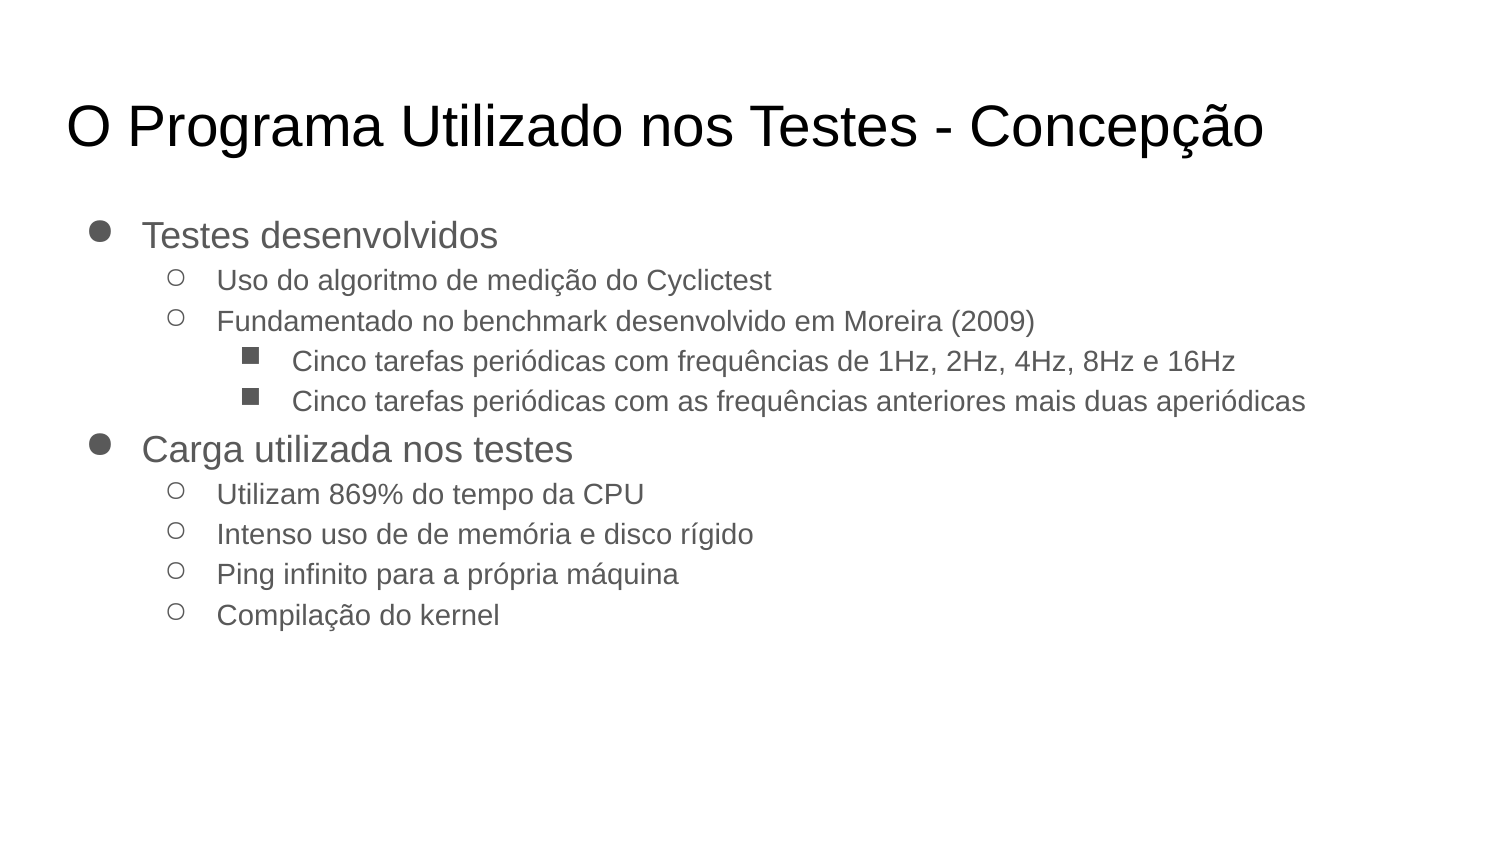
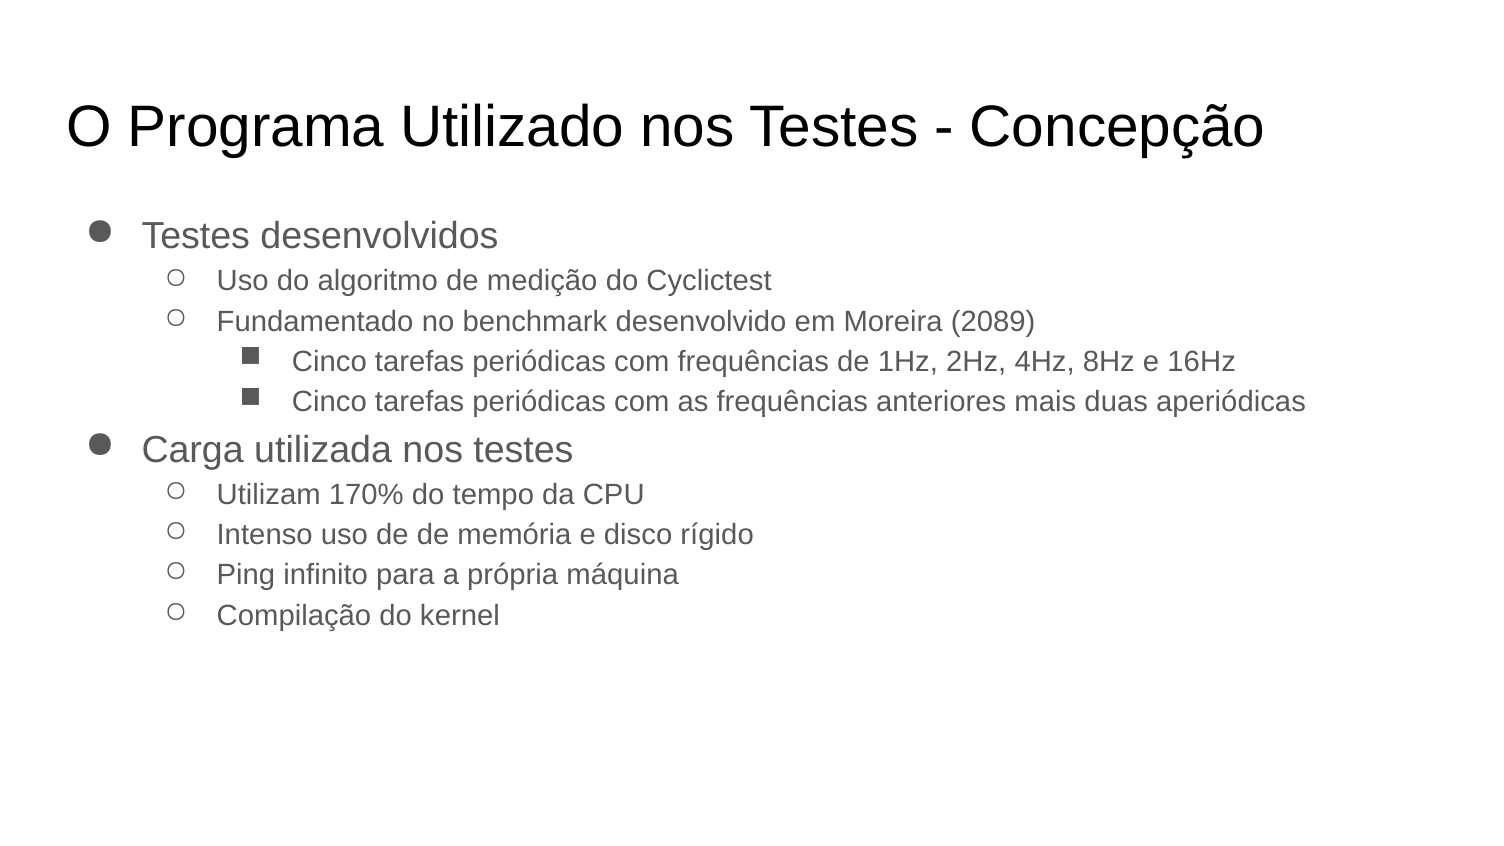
2009: 2009 -> 2089
869%: 869% -> 170%
